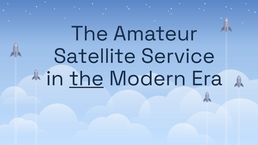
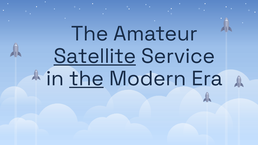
Satellite underline: none -> present
